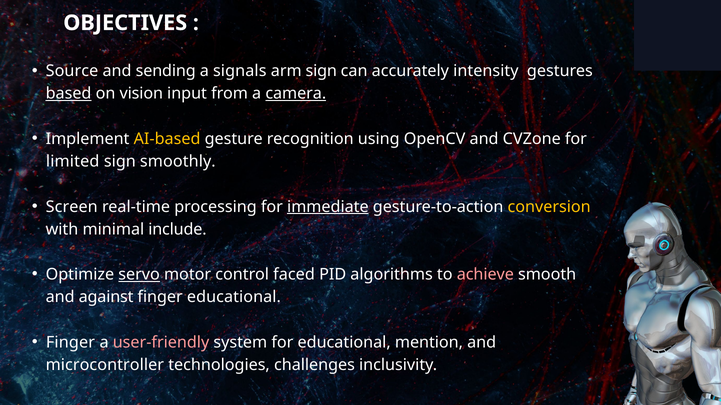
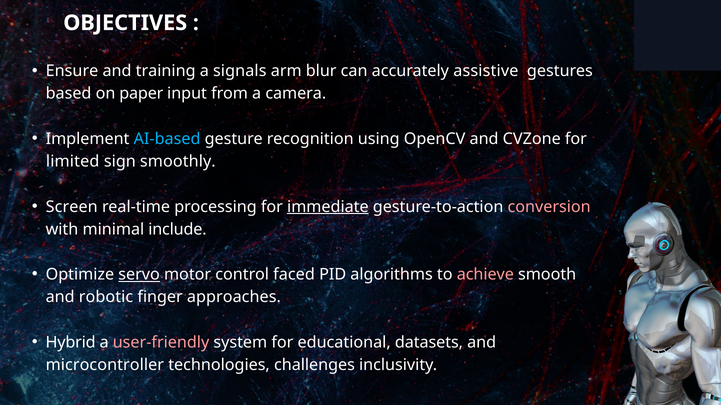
Source: Source -> Ensure
sending: sending -> training
arm sign: sign -> blur
intensity: intensity -> assistive
based underline: present -> none
vision: vision -> paper
camera underline: present -> none
AI-based colour: yellow -> light blue
conversion colour: yellow -> pink
against: against -> robotic
finger educational: educational -> approaches
Finger at (70, 343): Finger -> Hybrid
mention: mention -> datasets
